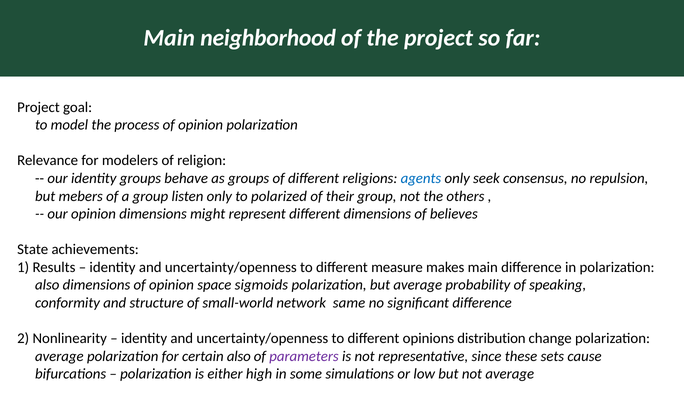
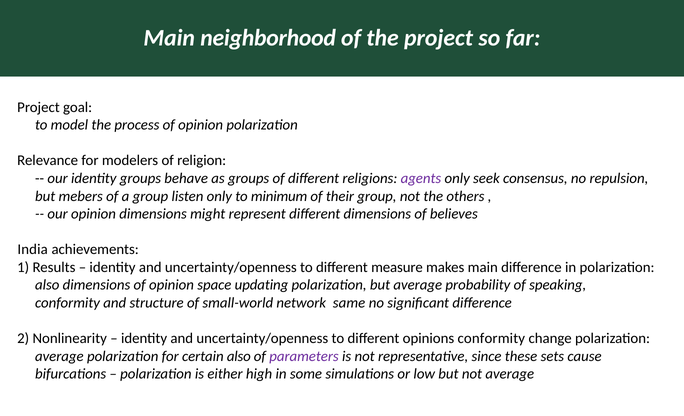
agents colour: blue -> purple
polarized: polarized -> minimum
State: State -> India
sigmoids: sigmoids -> updating
opinions distribution: distribution -> conformity
